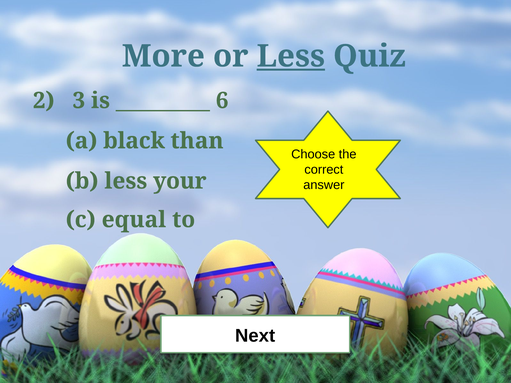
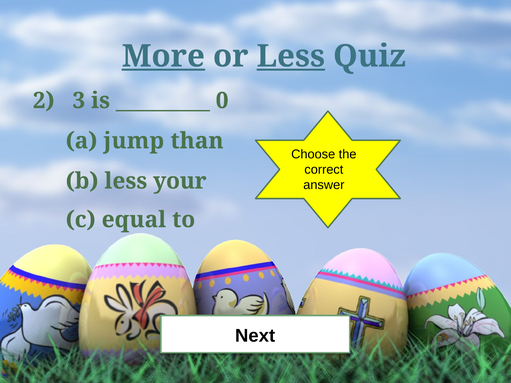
More underline: none -> present
6: 6 -> 0
black: black -> jump
